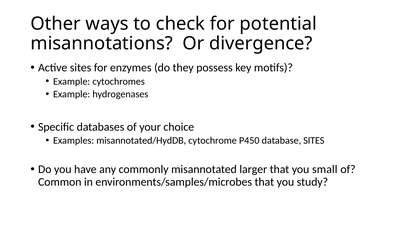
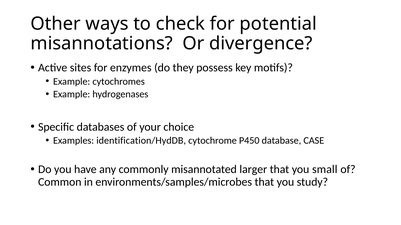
misannotated/HydDB: misannotated/HydDB -> identification/HydDB
database SITES: SITES -> CASE
